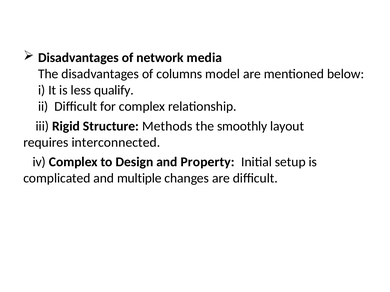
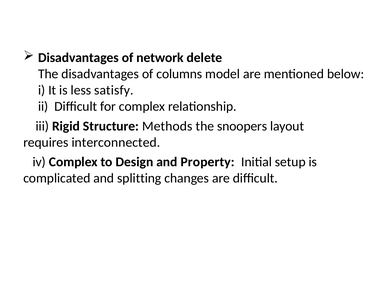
media: media -> delete
qualify: qualify -> satisfy
smoothly: smoothly -> snoopers
multiple: multiple -> splitting
